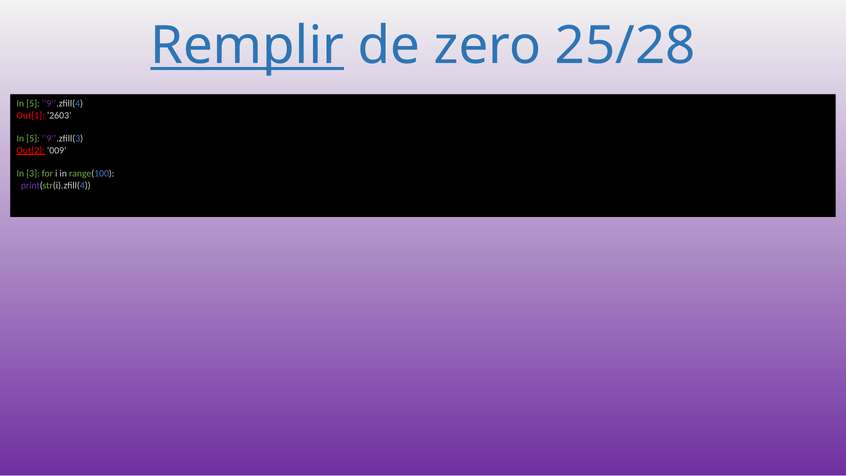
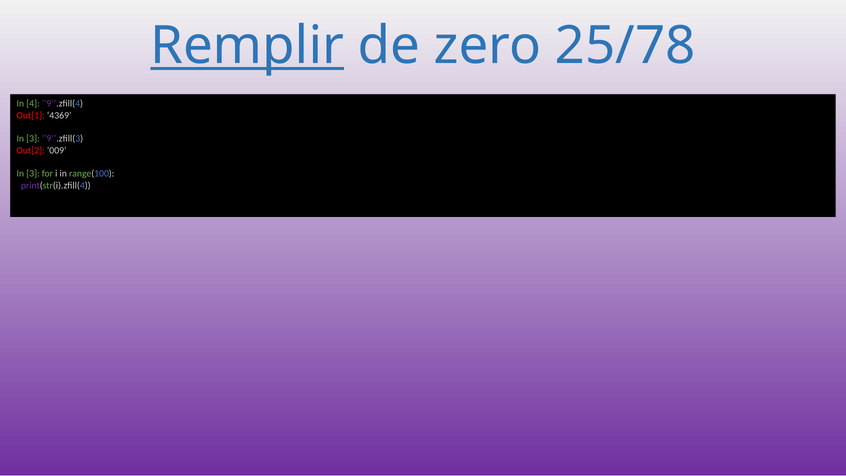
25/28: 25/28 -> 25/78
5 at (33, 104): 5 -> 4
2603: 2603 -> 4369
5 at (33, 139): 5 -> 3
Out[2 underline: present -> none
